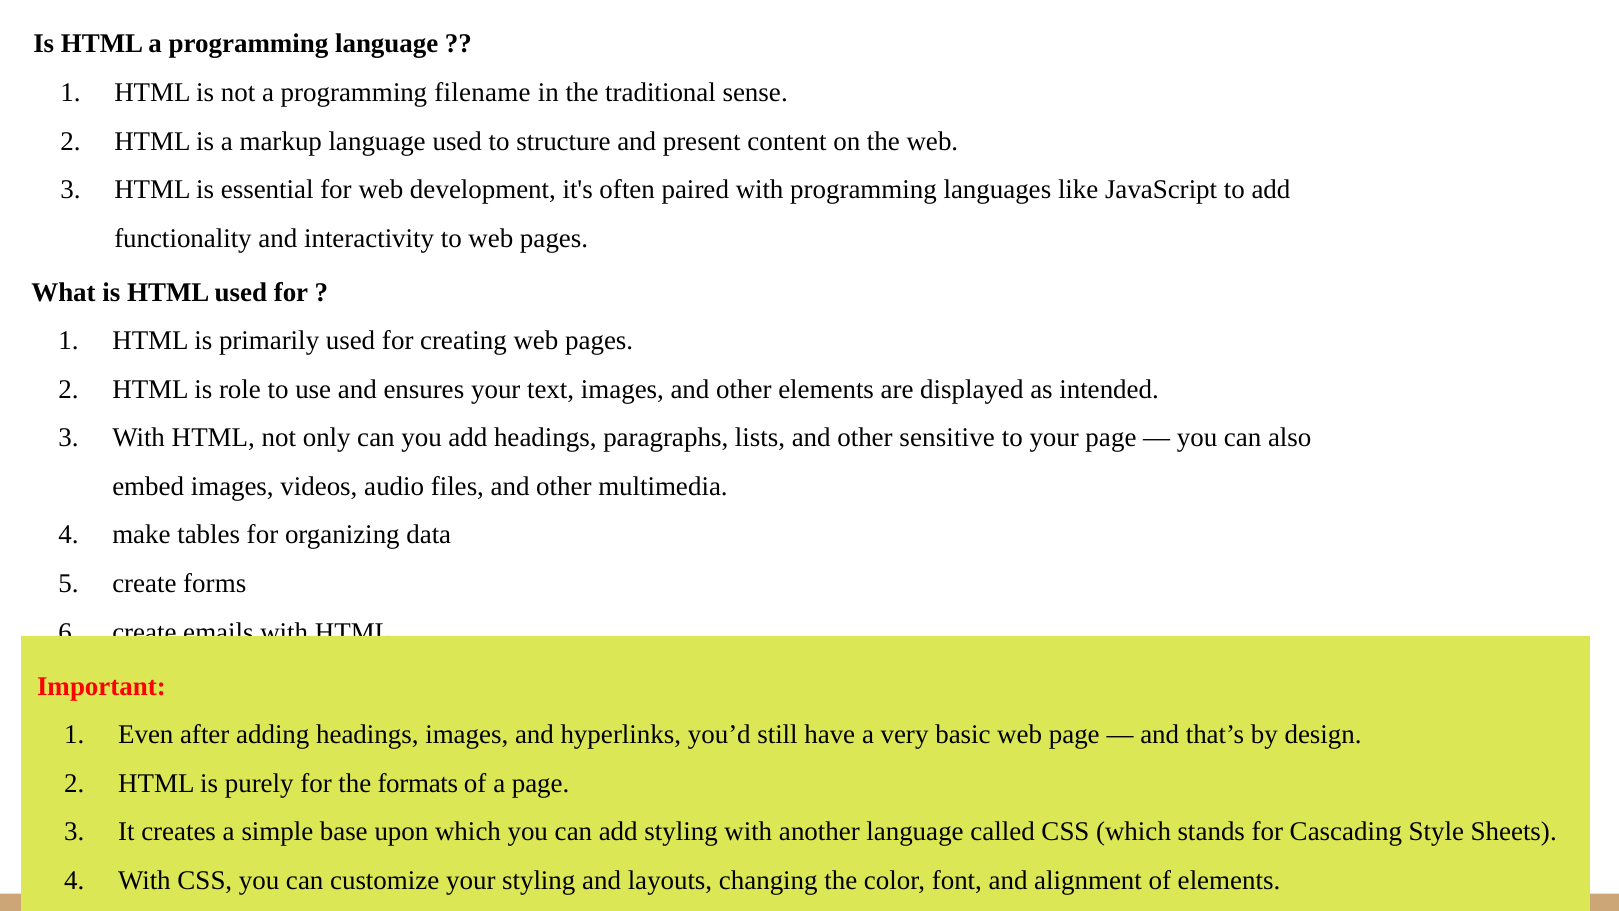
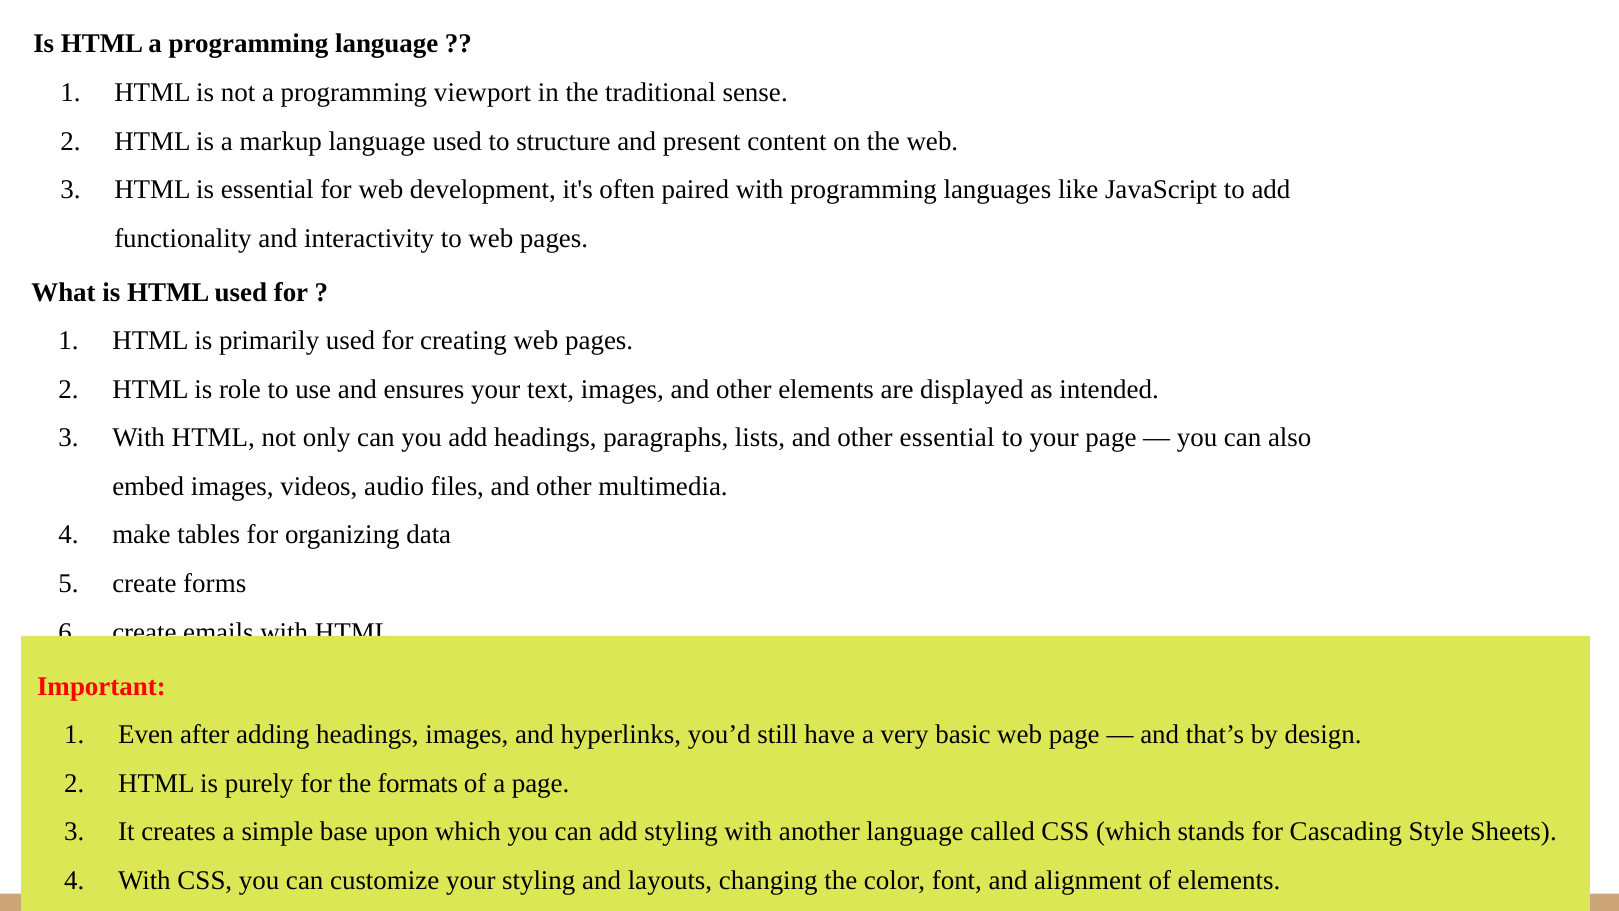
filename: filename -> viewport
other sensitive: sensitive -> essential
